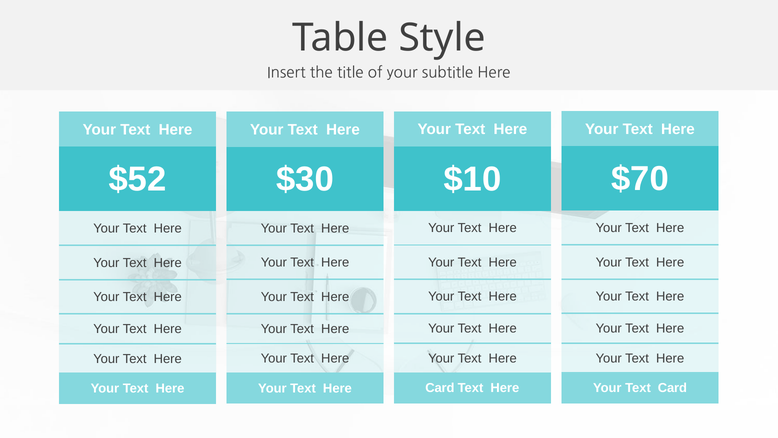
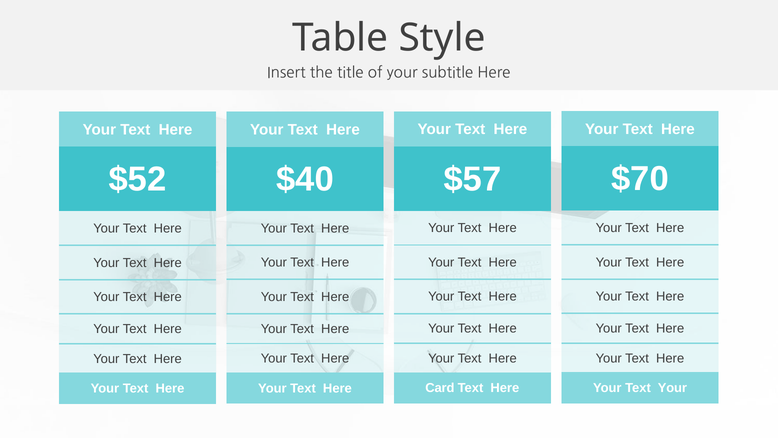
$10: $10 -> $57
$30: $30 -> $40
Text Card: Card -> Your
